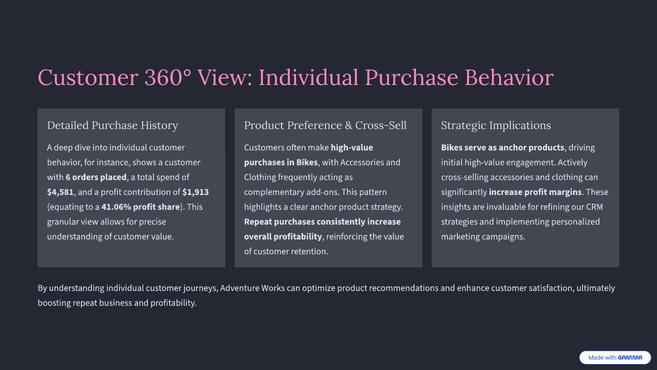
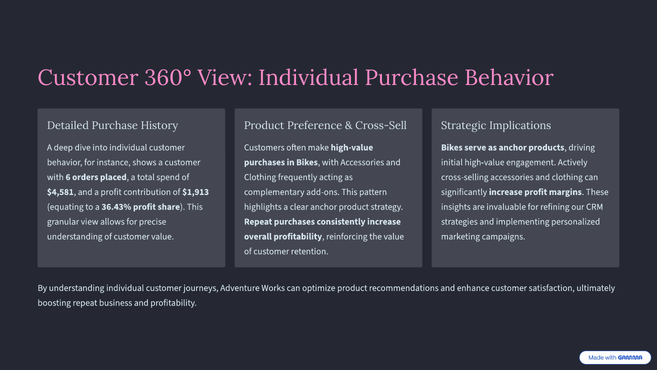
41.06%: 41.06% -> 36.43%
